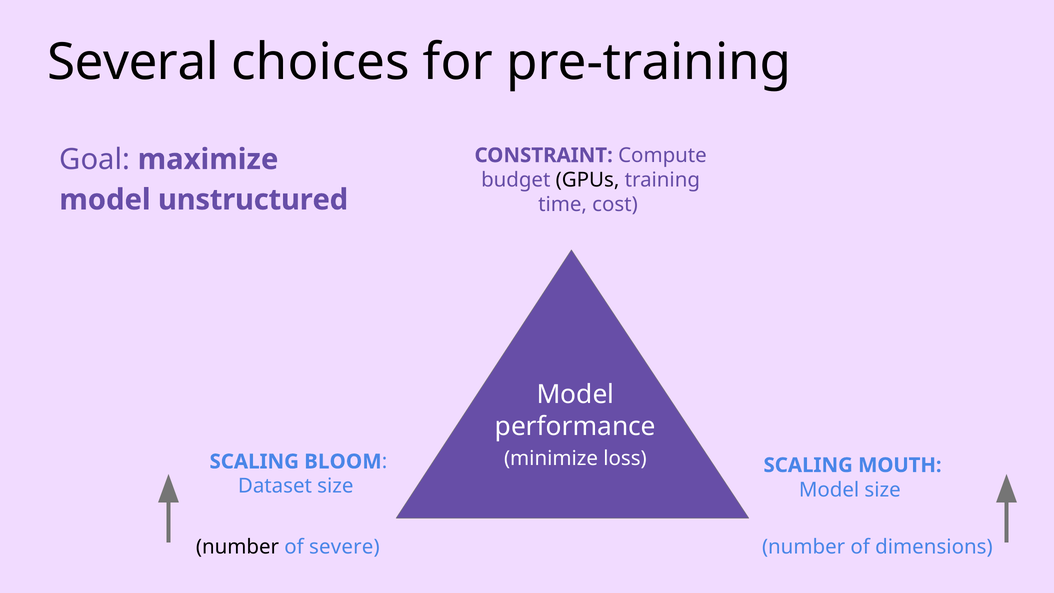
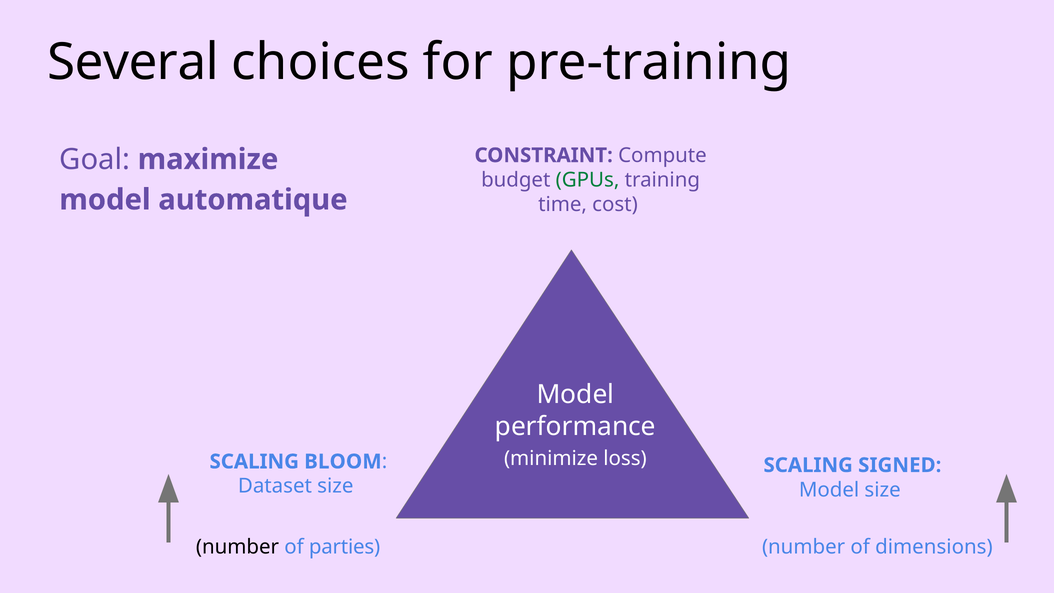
GPUs colour: black -> green
unstructured: unstructured -> automatique
MOUTH: MOUTH -> SIGNED
severe: severe -> parties
